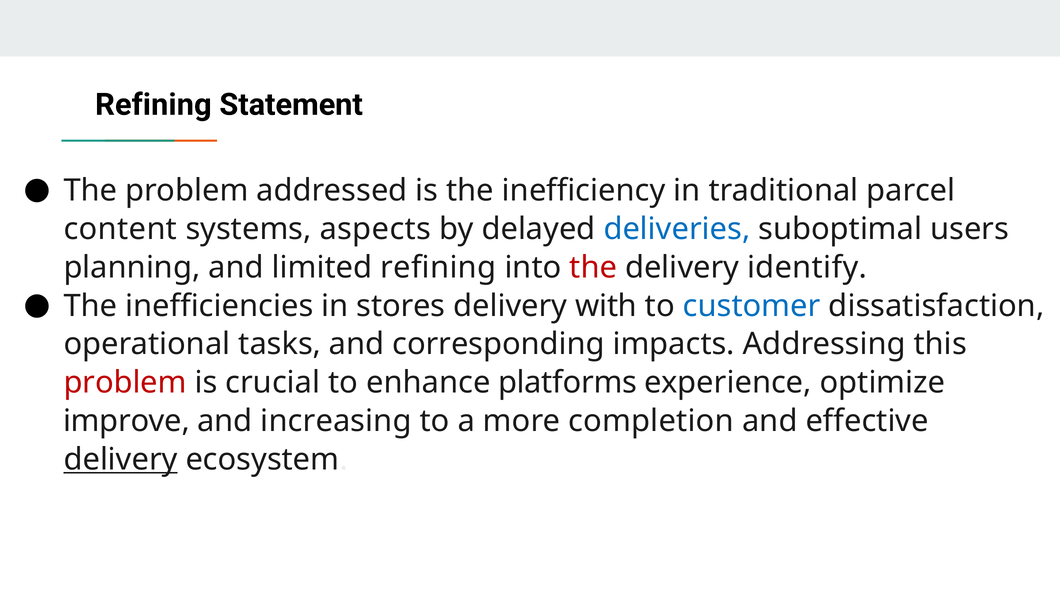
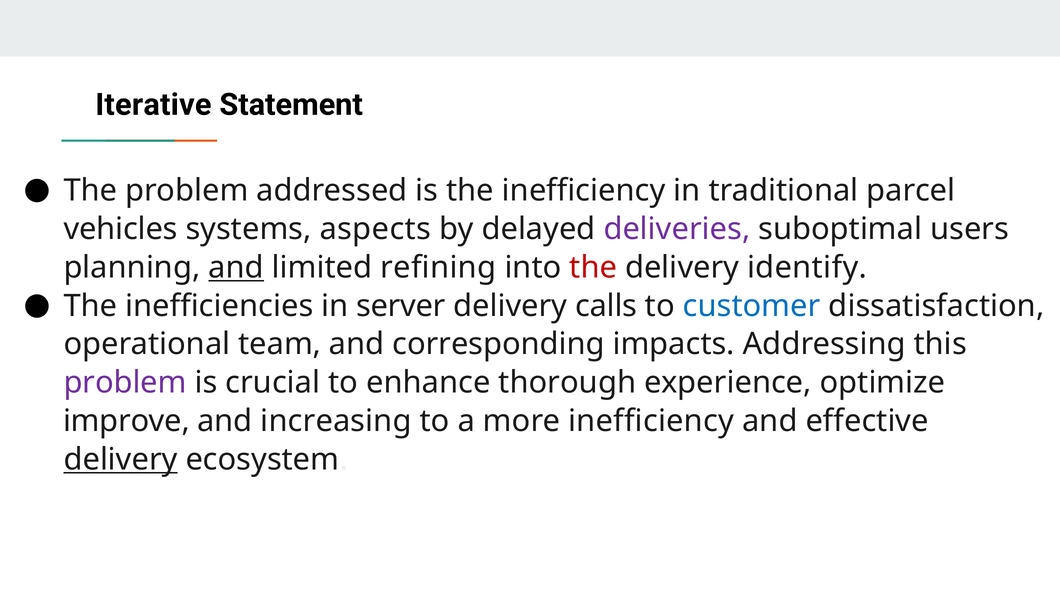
Refining at (153, 105): Refining -> Iterative
content: content -> vehicles
deliveries colour: blue -> purple
and at (236, 268) underline: none -> present
stores: stores -> server
with: with -> calls
tasks: tasks -> team
problem at (125, 383) colour: red -> purple
platforms: platforms -> thorough
more completion: completion -> inefficiency
